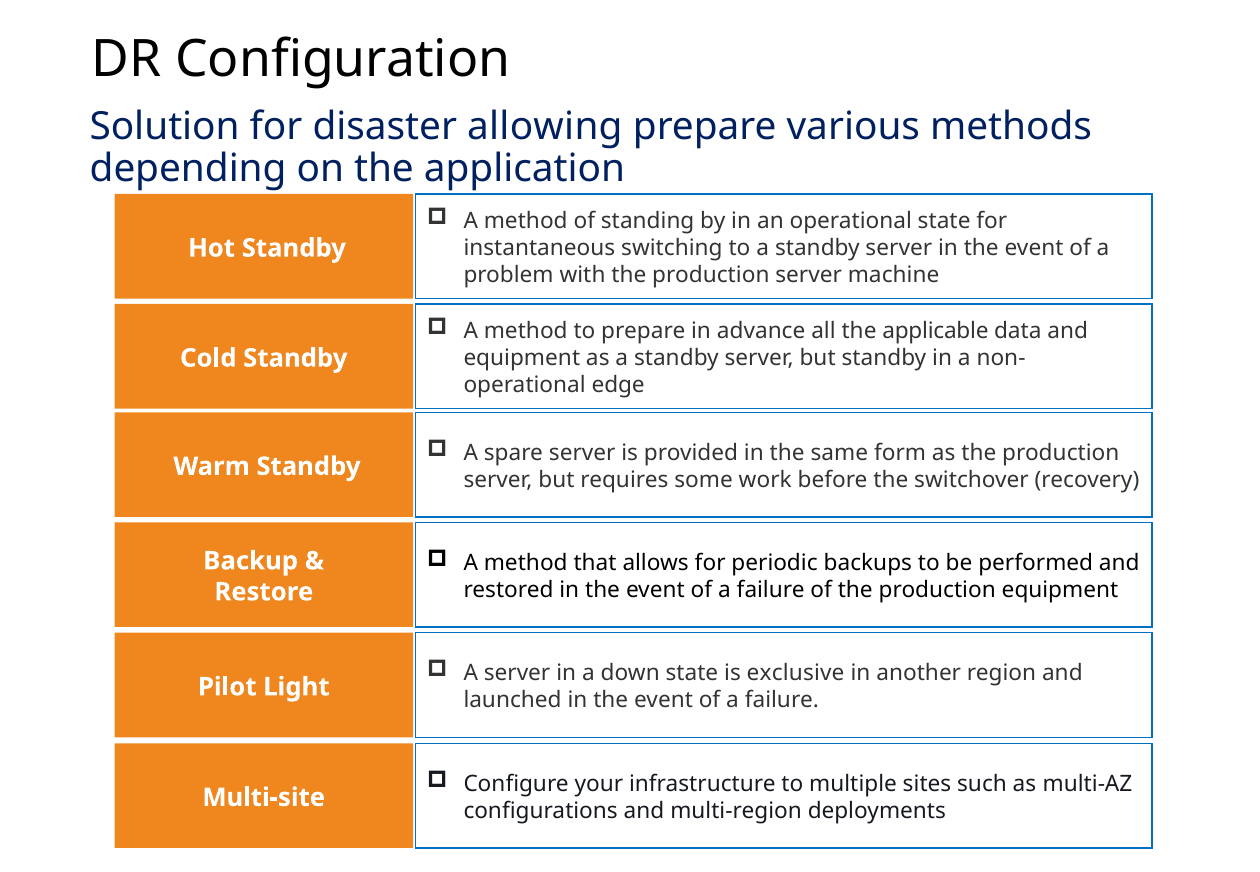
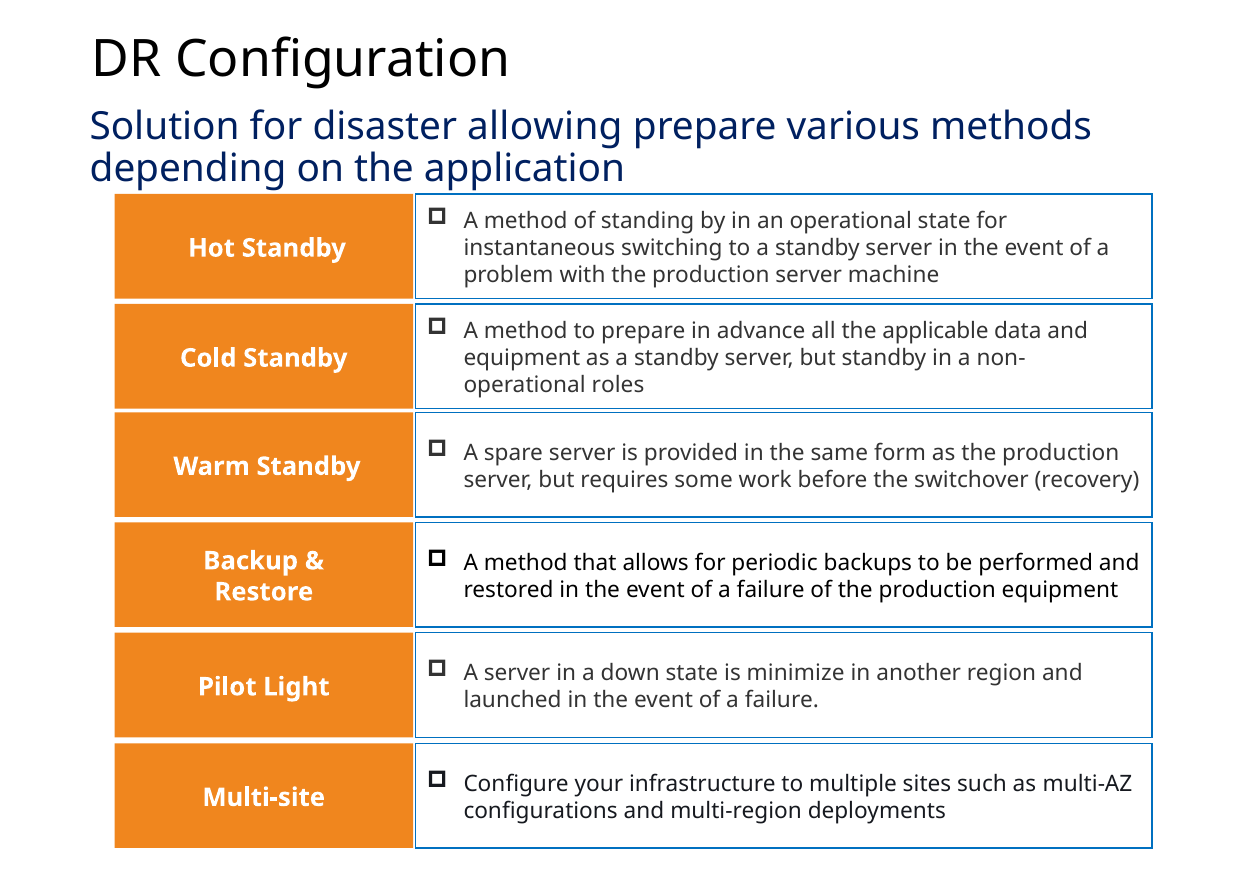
edge: edge -> roles
exclusive: exclusive -> minimize
